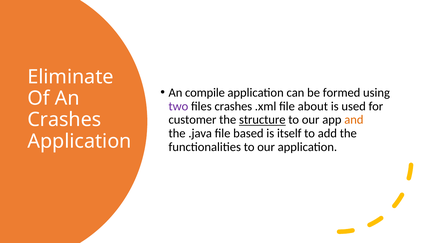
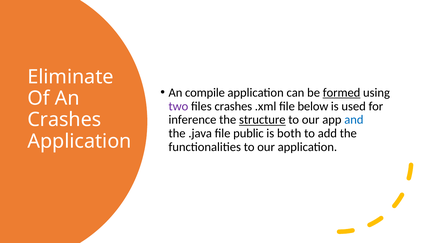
formed underline: none -> present
about: about -> below
customer: customer -> inference
and colour: orange -> blue
based: based -> public
itself: itself -> both
